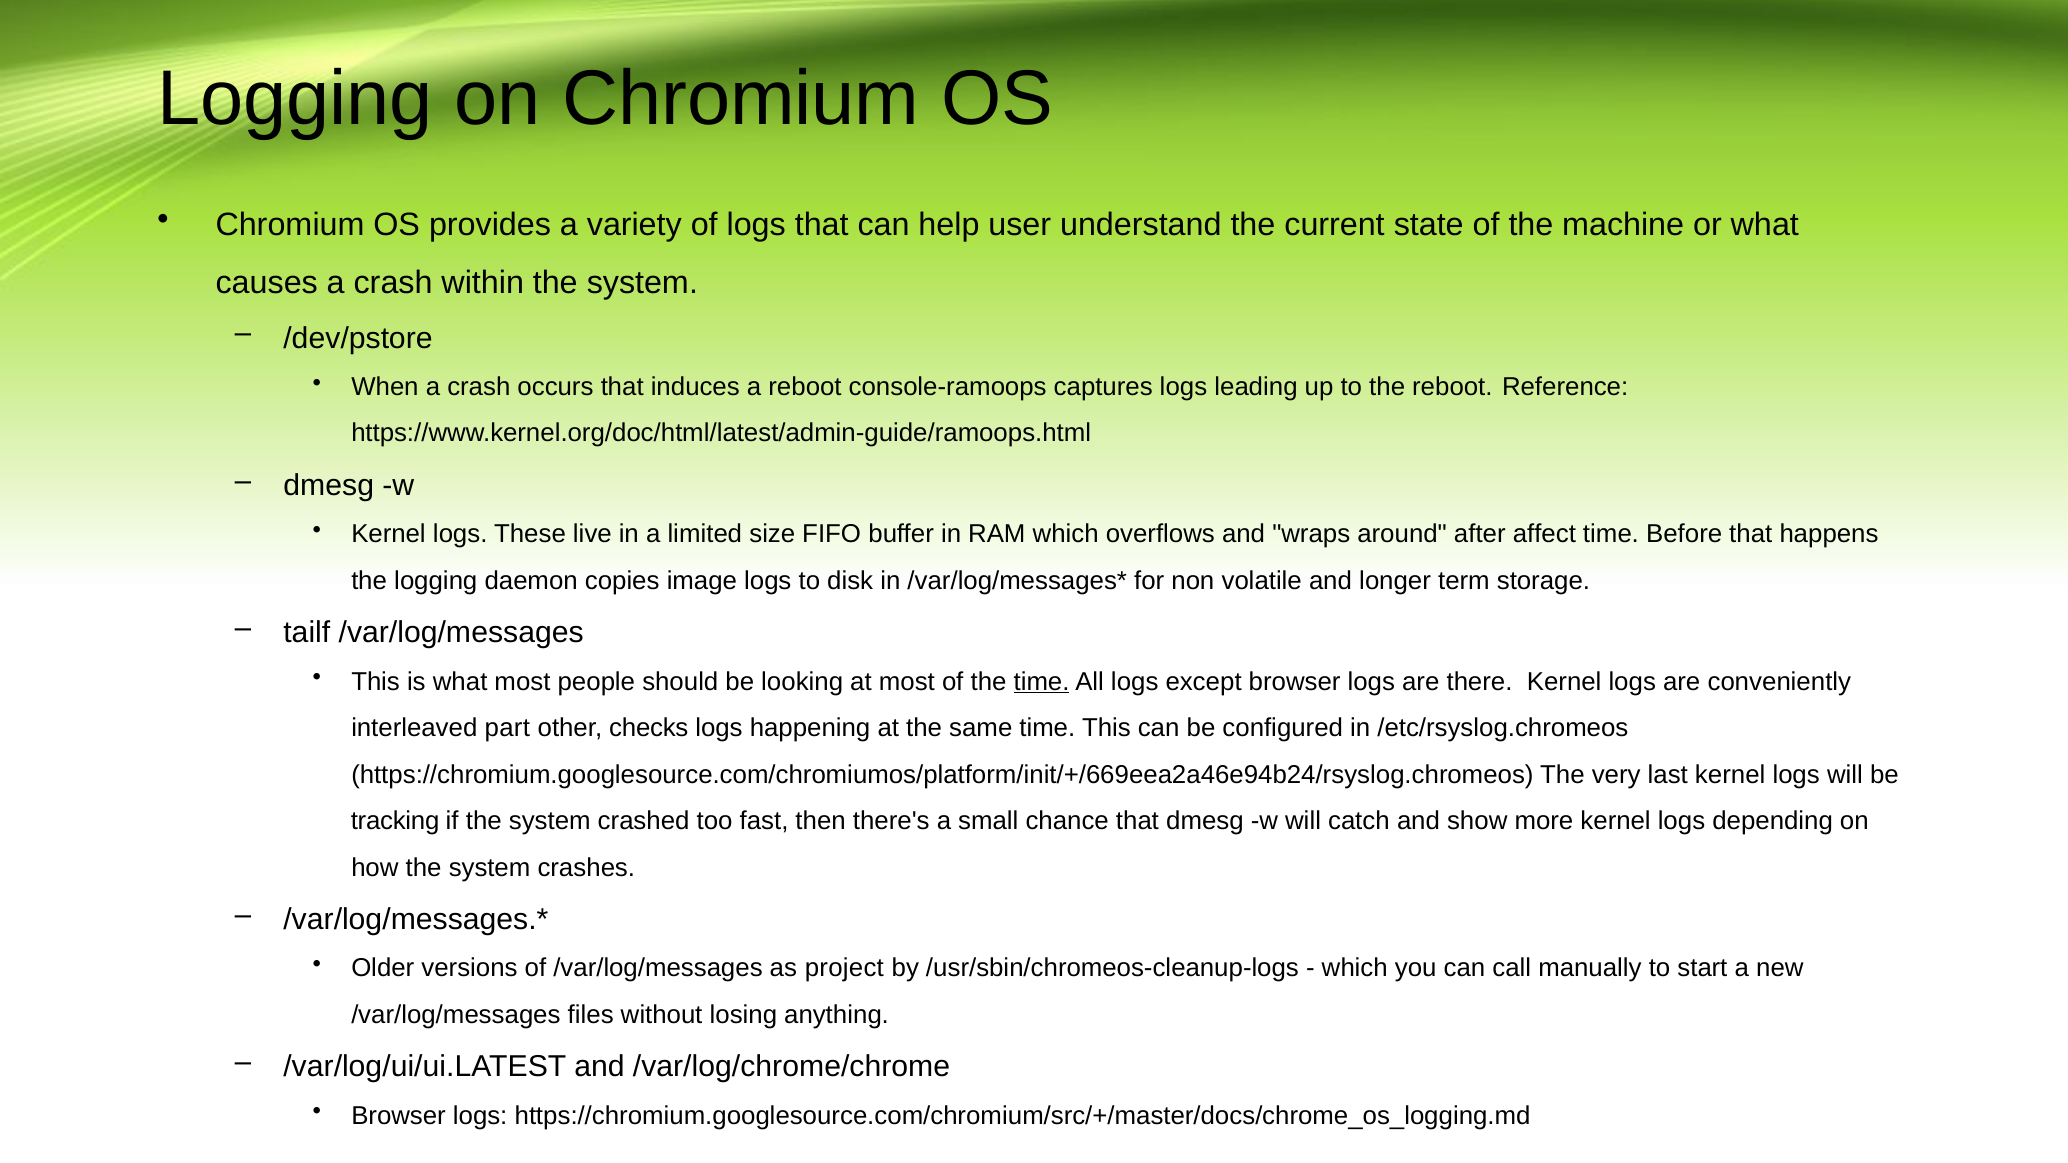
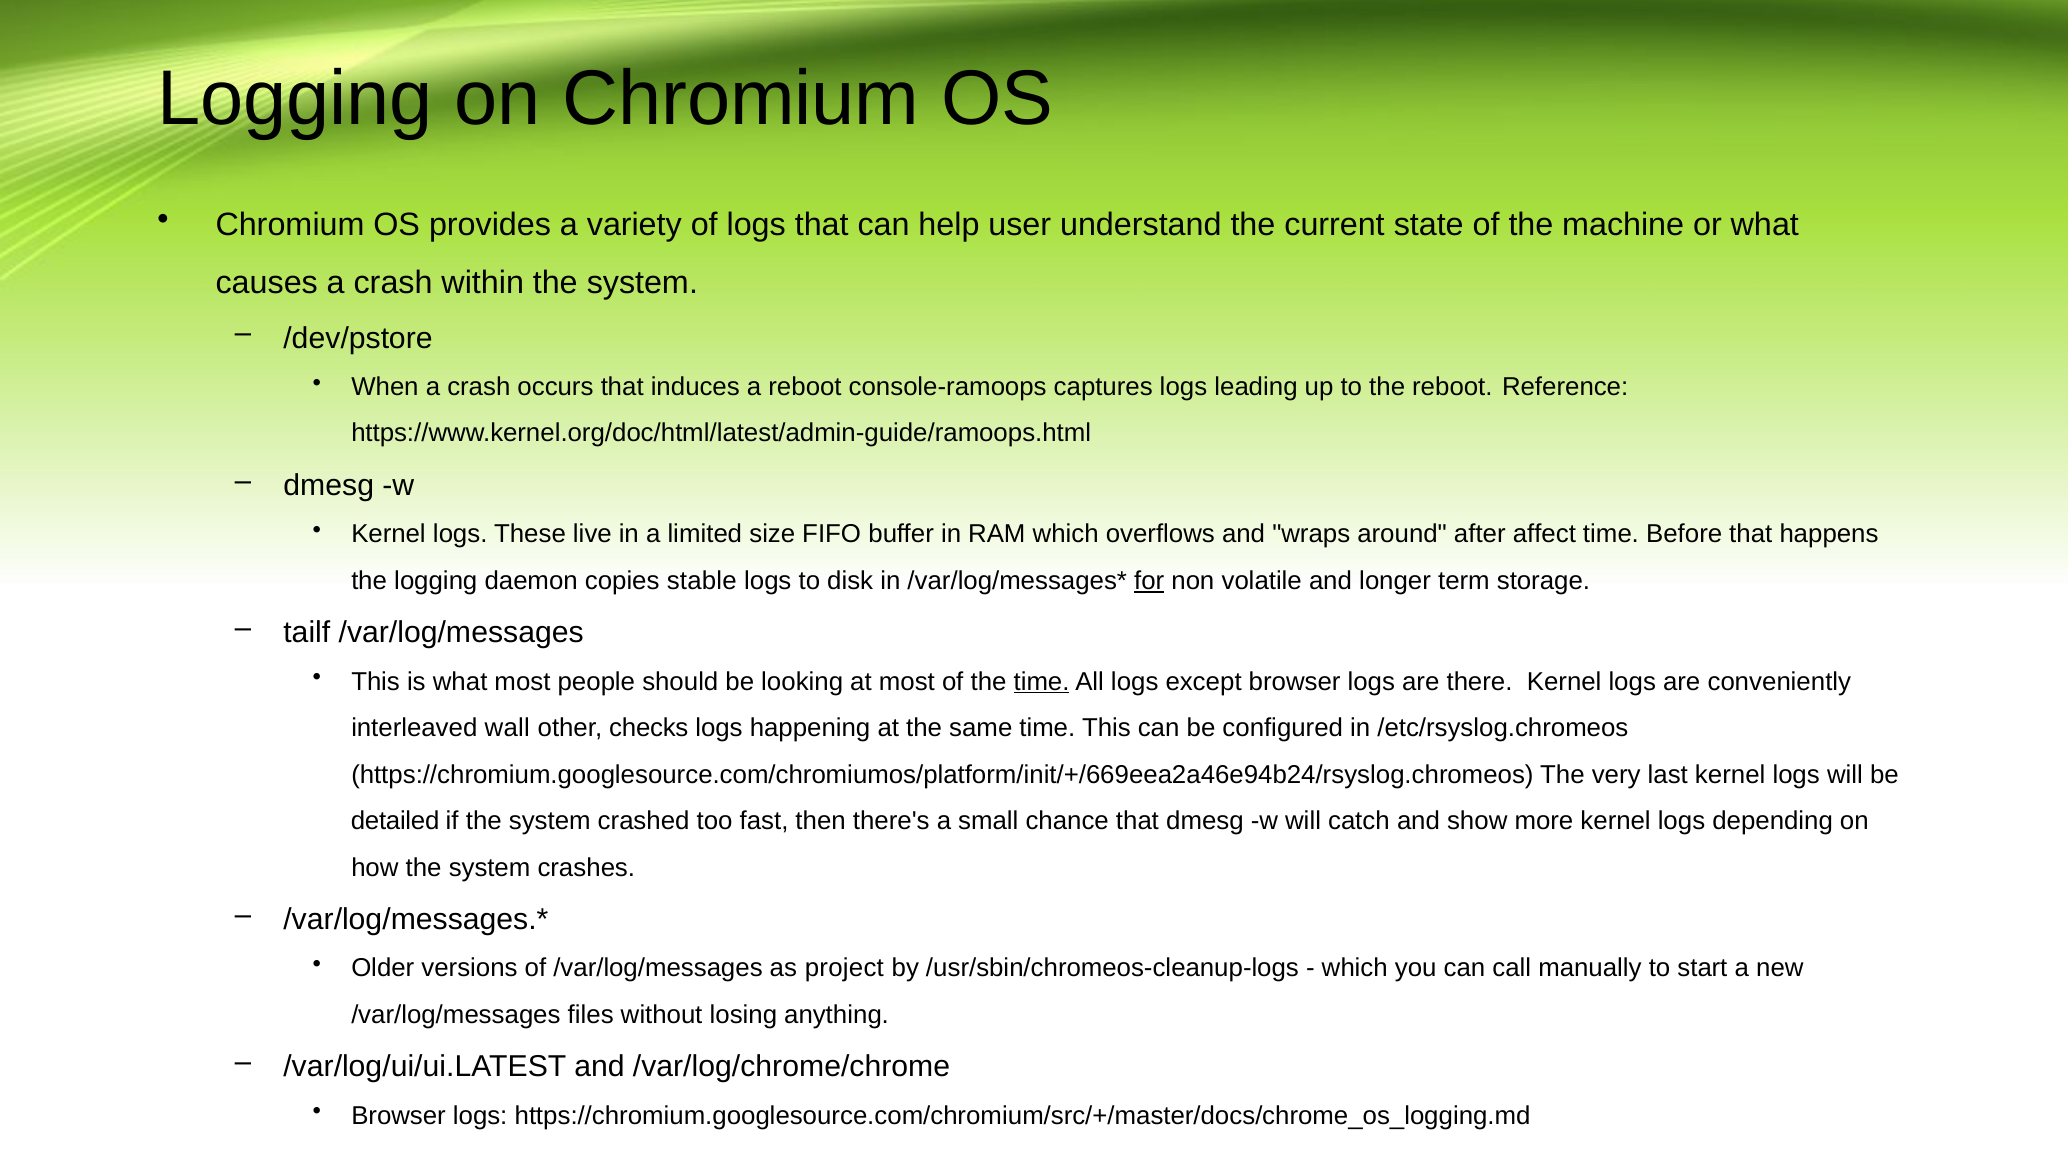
image: image -> stable
for underline: none -> present
part: part -> wall
tracking: tracking -> detailed
